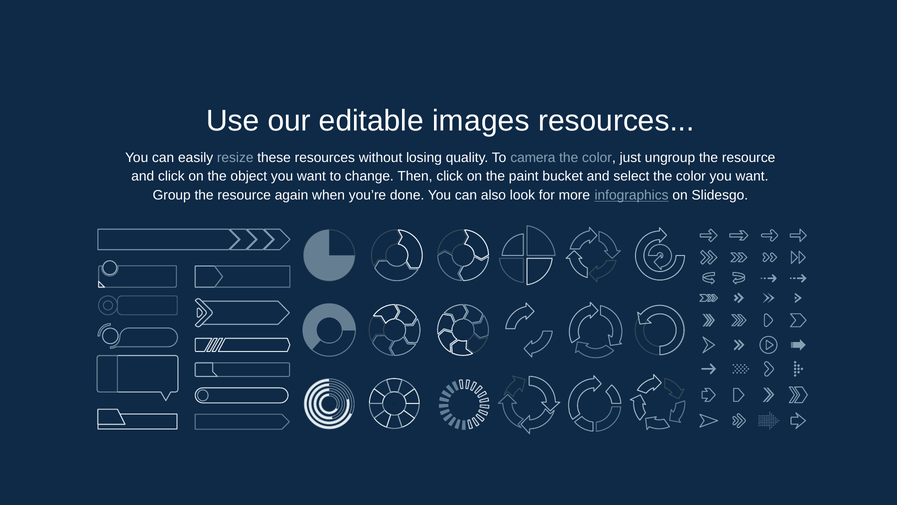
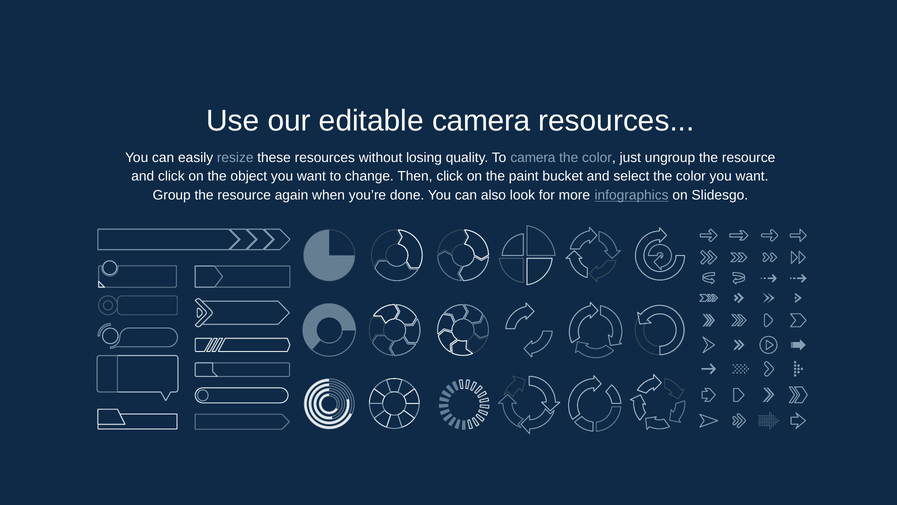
editable images: images -> camera
